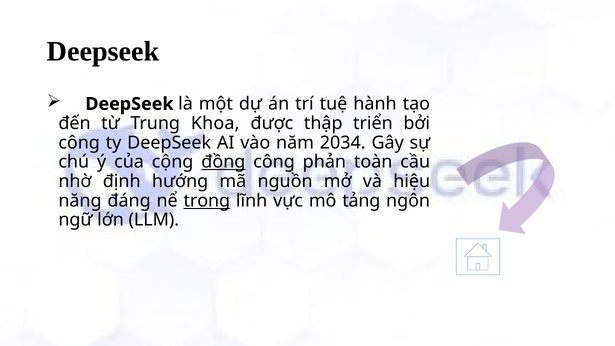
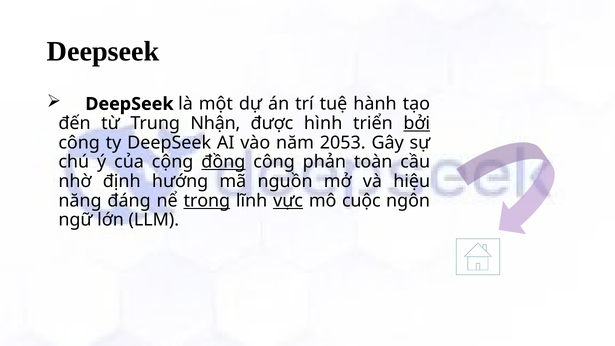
Khoa: Khoa -> Nhận
thập: thập -> hình
bởi underline: none -> present
2034: 2034 -> 2053
vực underline: none -> present
tảng: tảng -> cuộc
